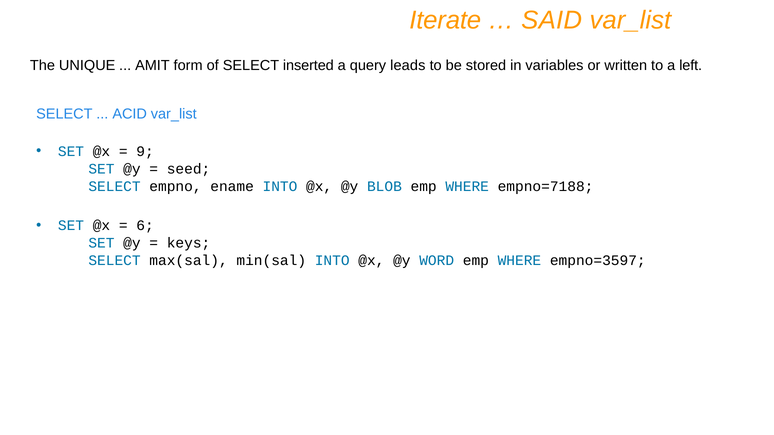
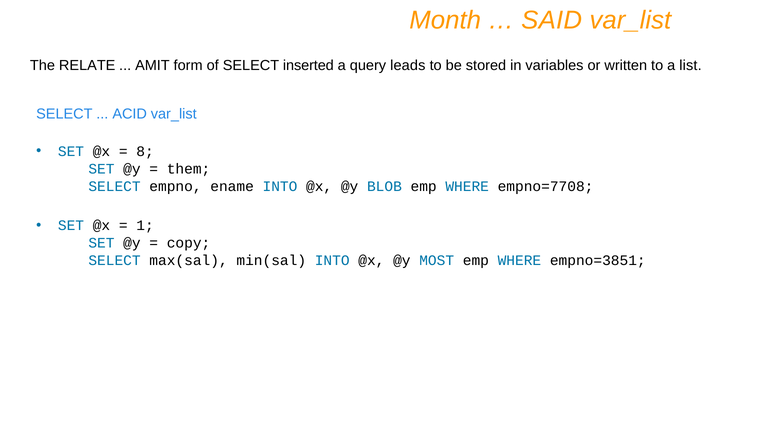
Iterate: Iterate -> Month
UNIQUE: UNIQUE -> RELATE
left: left -> list
9: 9 -> 8
seed: seed -> them
empno=7188: empno=7188 -> empno=7708
6: 6 -> 1
keys: keys -> copy
WORD: WORD -> MOST
empno=3597: empno=3597 -> empno=3851
